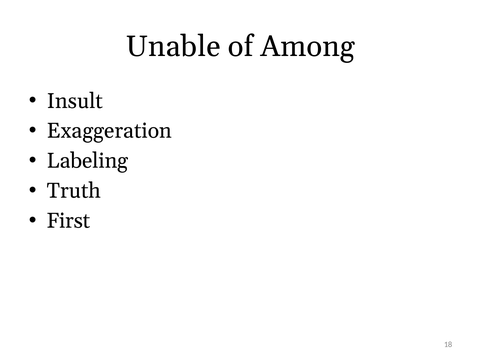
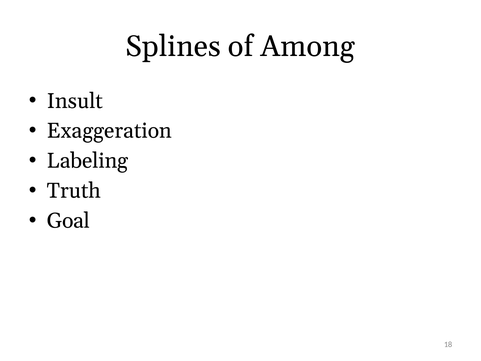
Unable: Unable -> Splines
First: First -> Goal
